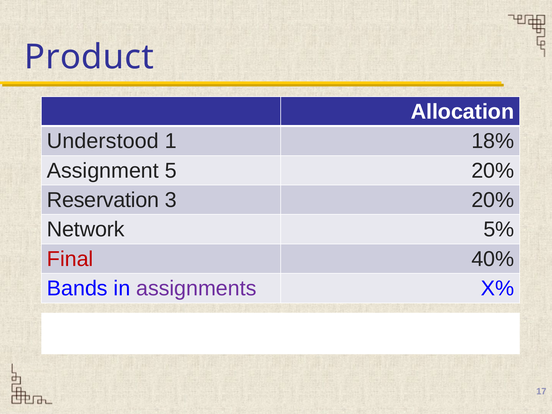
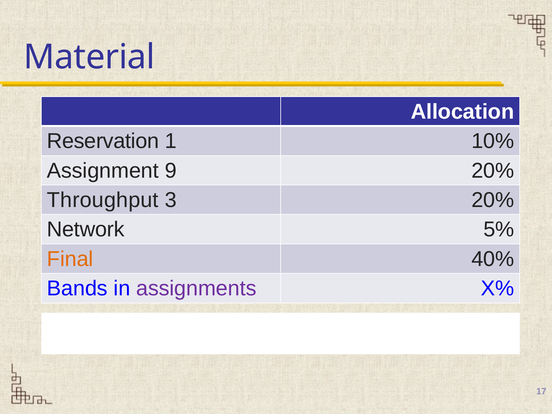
Product: Product -> Material
Understood: Understood -> Reservation
18%: 18% -> 10%
5: 5 -> 9
Reservation: Reservation -> Throughput
Final colour: red -> orange
